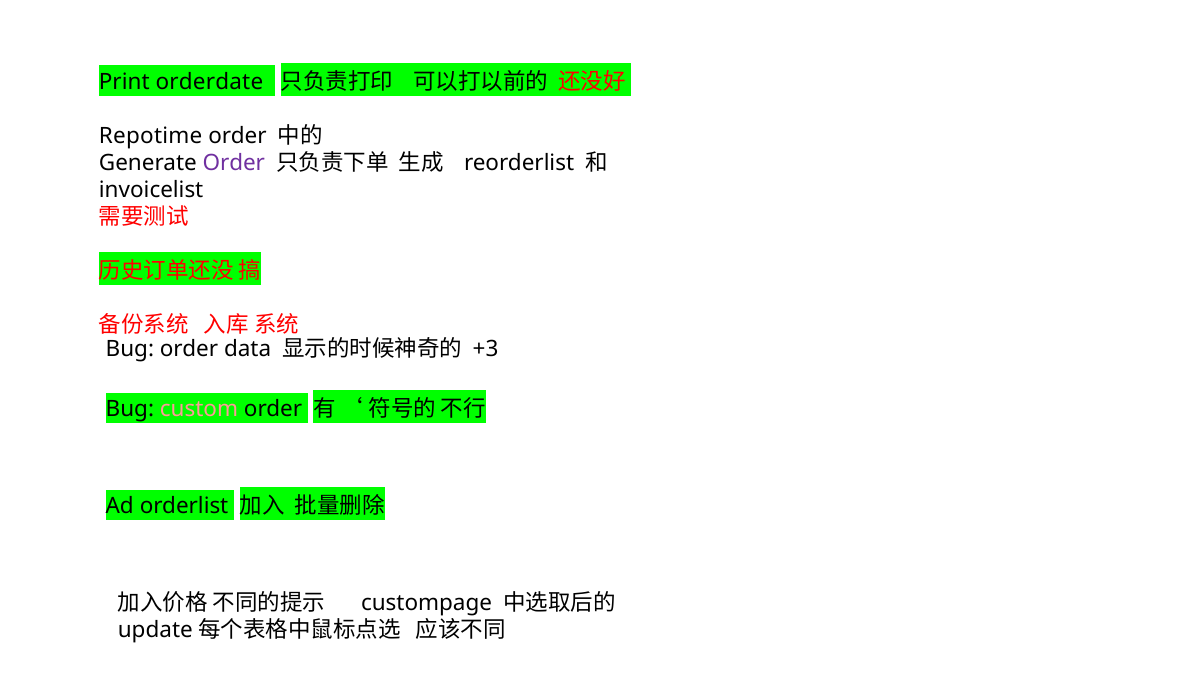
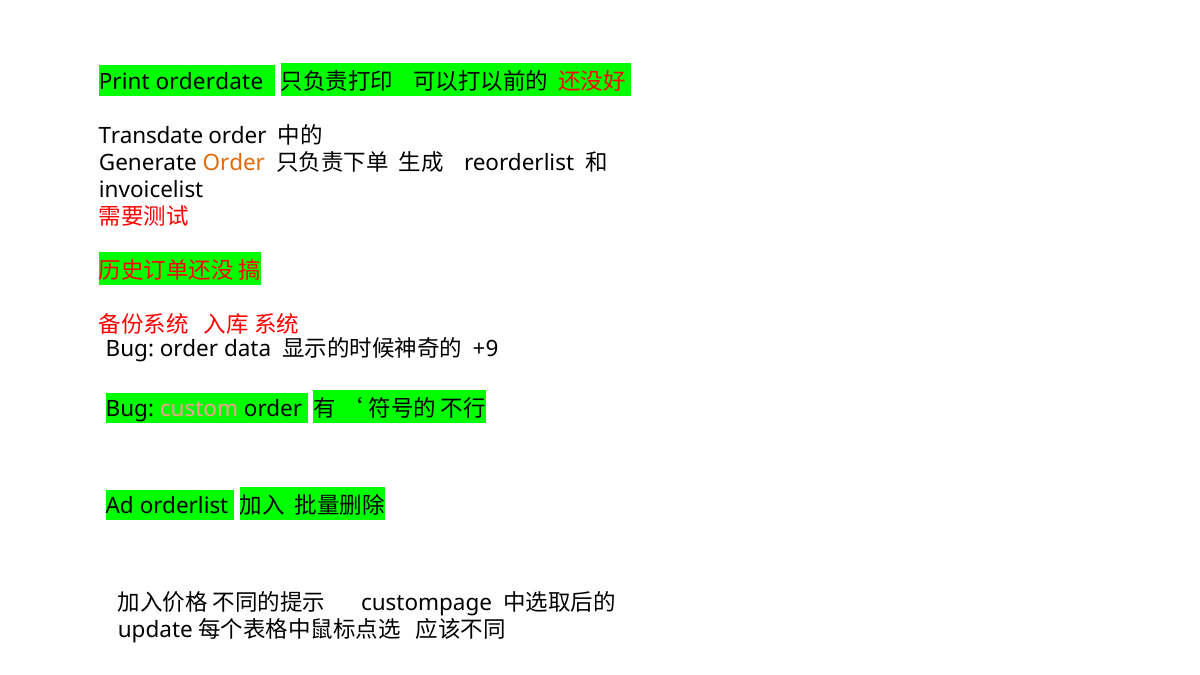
Repotime: Repotime -> Transdate
Order at (234, 163) colour: purple -> orange
+3: +3 -> +9
